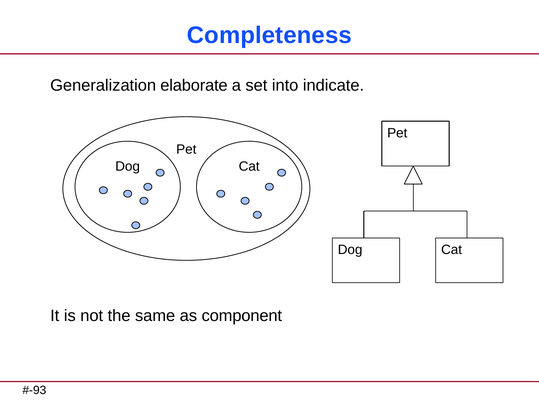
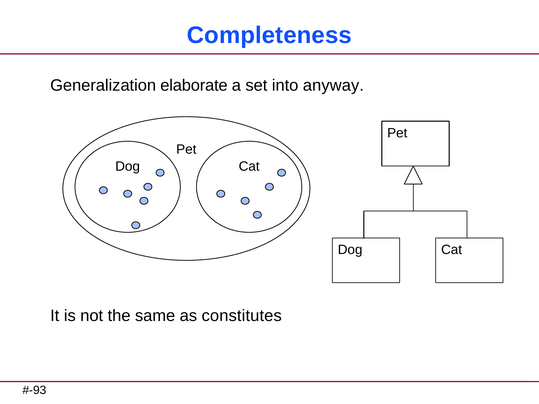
indicate: indicate -> anyway
component: component -> constitutes
